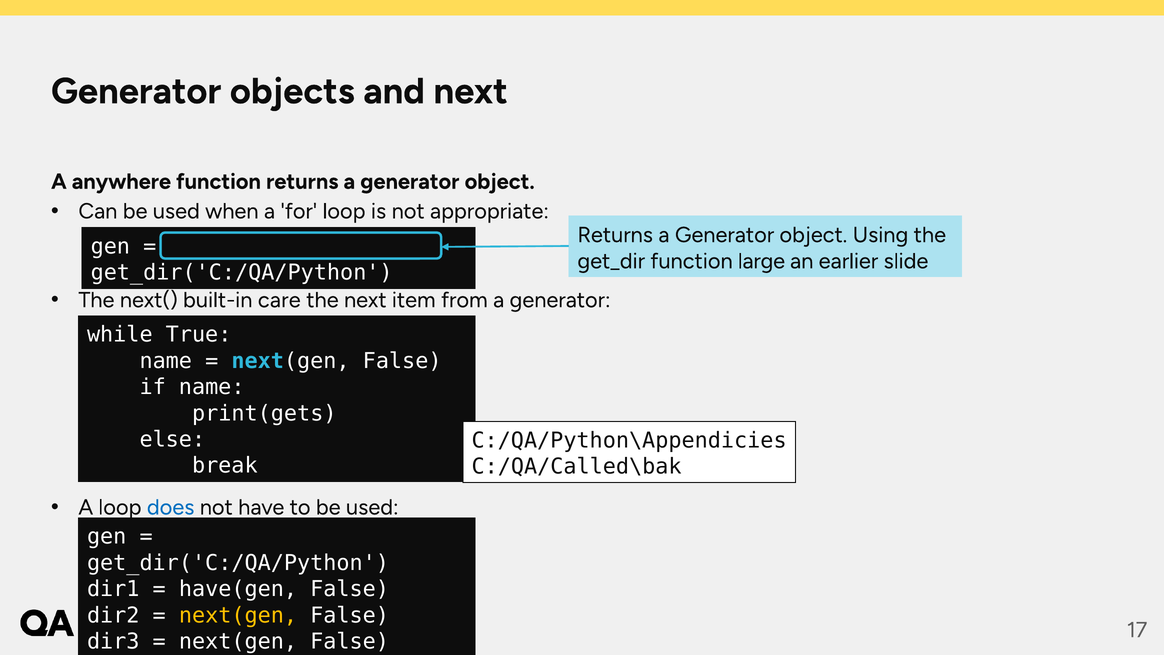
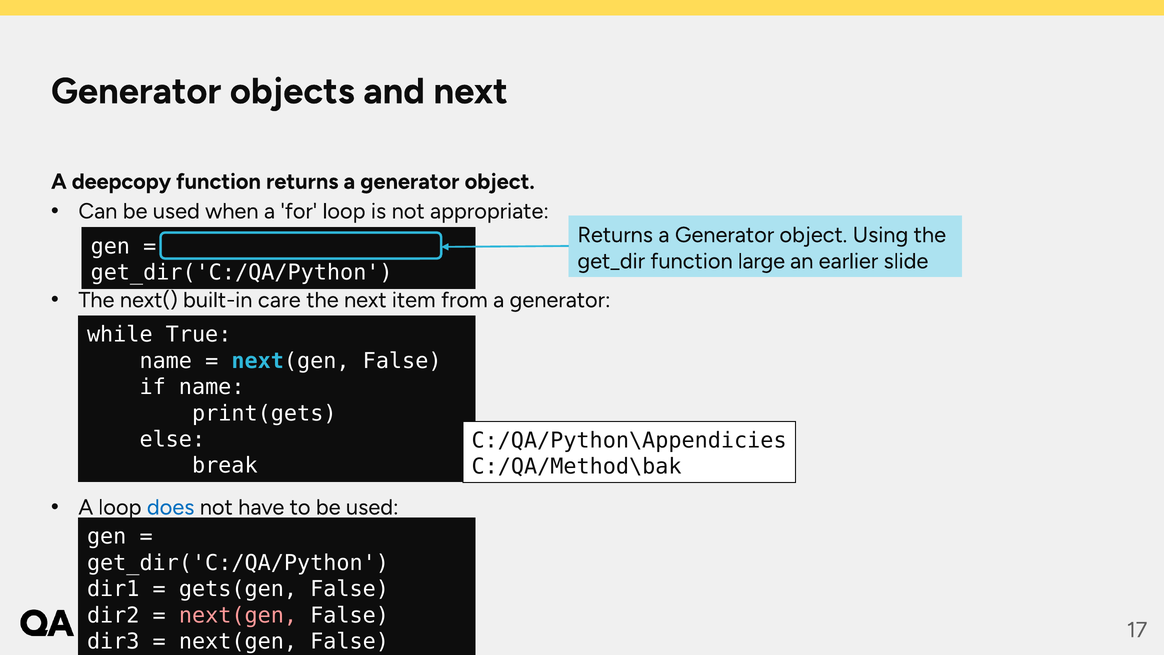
anywhere: anywhere -> deepcopy
C:/QA/Called\bak: C:/QA/Called\bak -> C:/QA/Method\bak
have(gen: have(gen -> gets(gen
next(gen at (238, 615) colour: yellow -> pink
